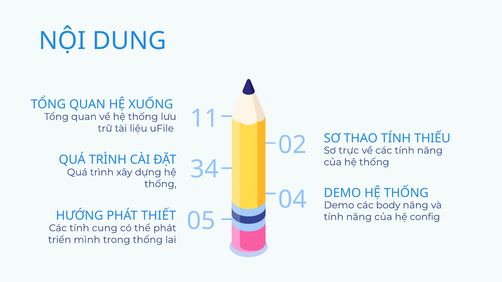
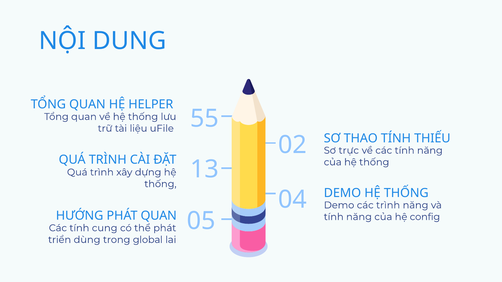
XUỐNG: XUỐNG -> HELPER
11: 11 -> 55
34: 34 -> 13
các body: body -> trình
PHÁT THIẾT: THIẾT -> QUAN
mình: mình -> dùng
trong thống: thống -> global
